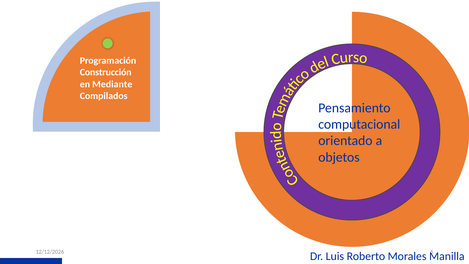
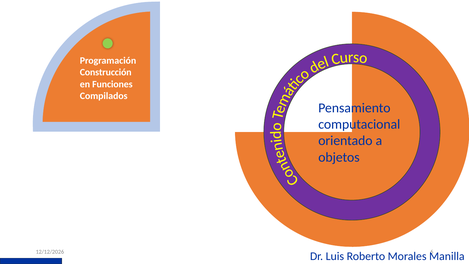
Mediante: Mediante -> Funciones
